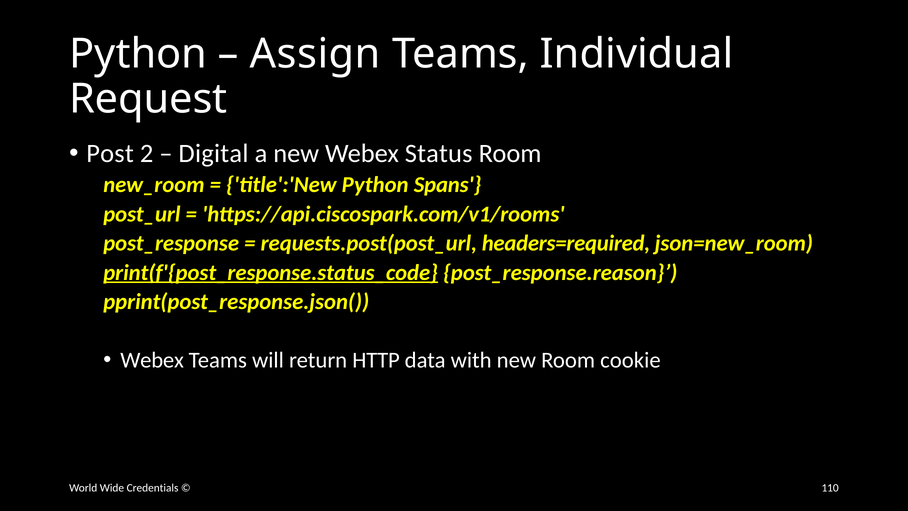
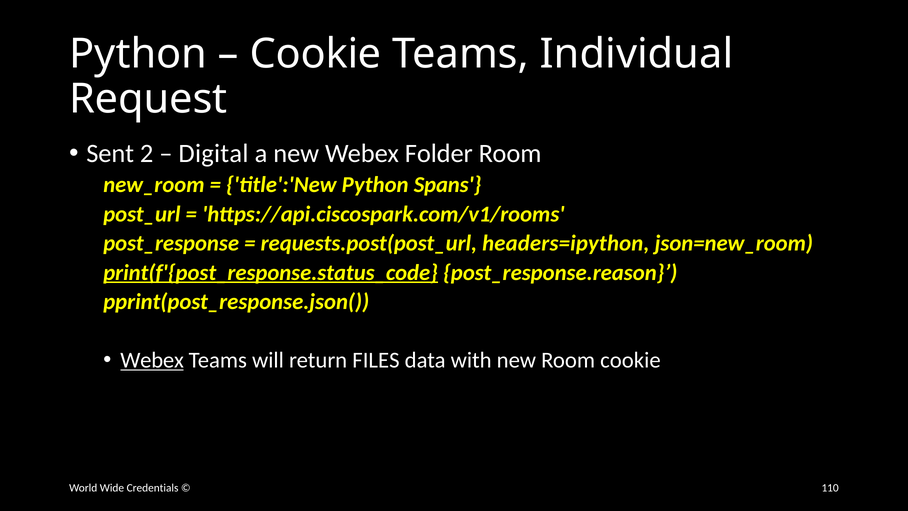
Assign at (315, 54): Assign -> Cookie
Post: Post -> Sent
Status: Status -> Folder
headers=required: headers=required -> headers=ipython
Webex at (152, 360) underline: none -> present
HTTP: HTTP -> FILES
